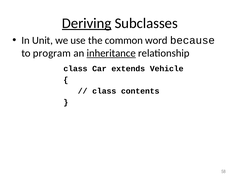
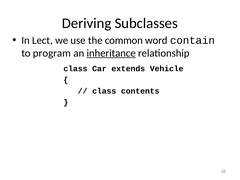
Deriving underline: present -> none
Unit: Unit -> Lect
because: because -> contain
